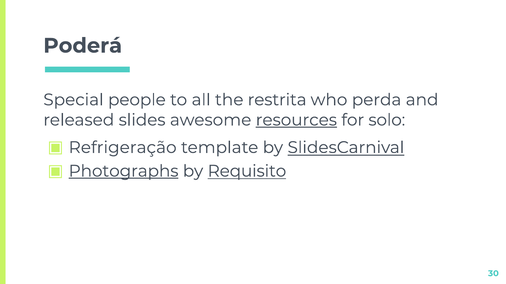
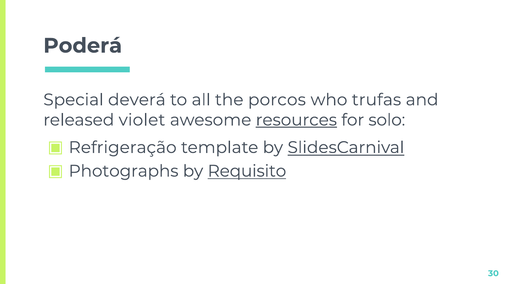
people: people -> deverá
restrita: restrita -> porcos
perda: perda -> trufas
slides: slides -> violet
Photographs underline: present -> none
